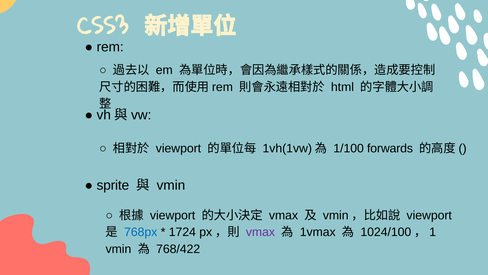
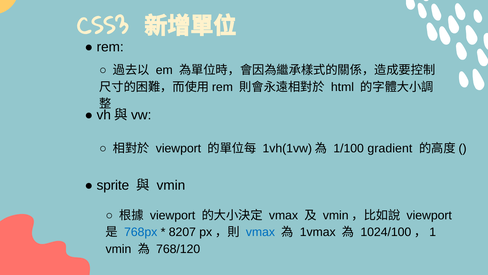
forwards: forwards -> gradient
1724: 1724 -> 8207
vmax at (260, 232) colour: purple -> blue
768/422: 768/422 -> 768/120
